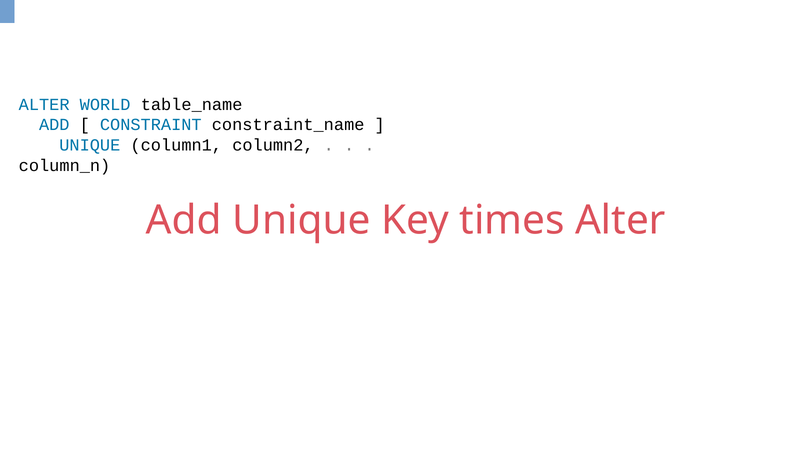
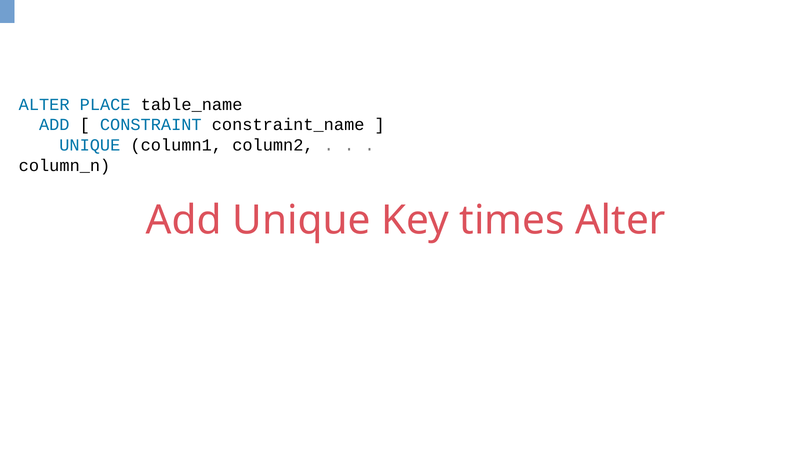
WORLD: WORLD -> PLACE
